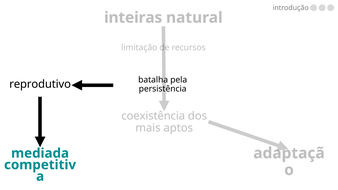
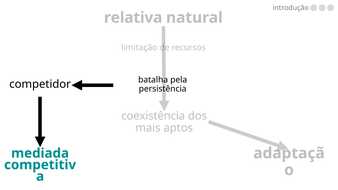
inteiras: inteiras -> relativa
reprodutivo: reprodutivo -> competidor
